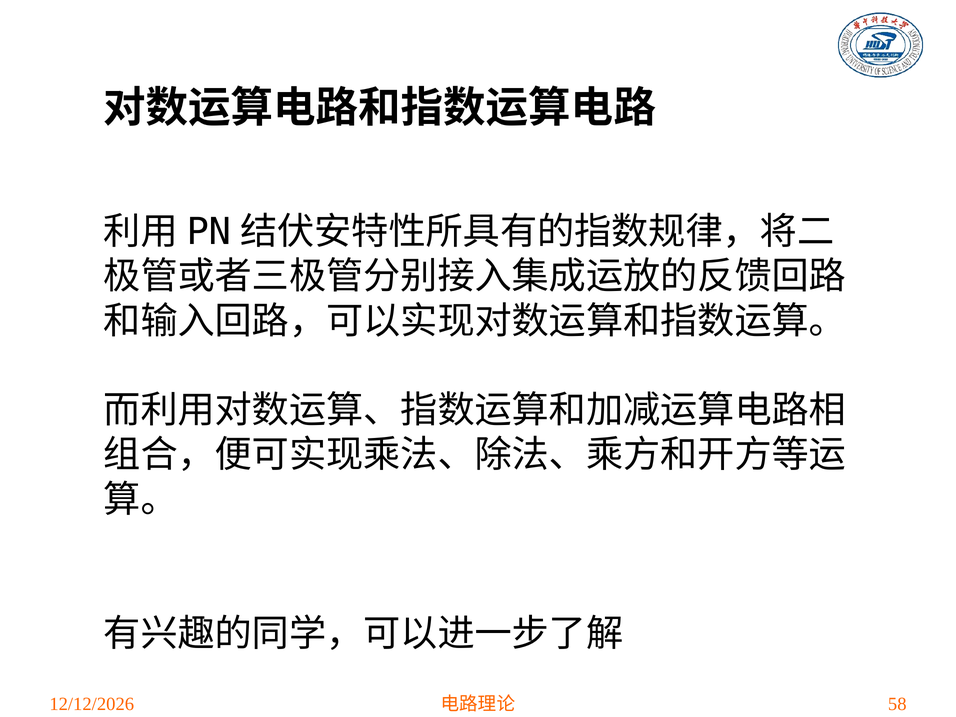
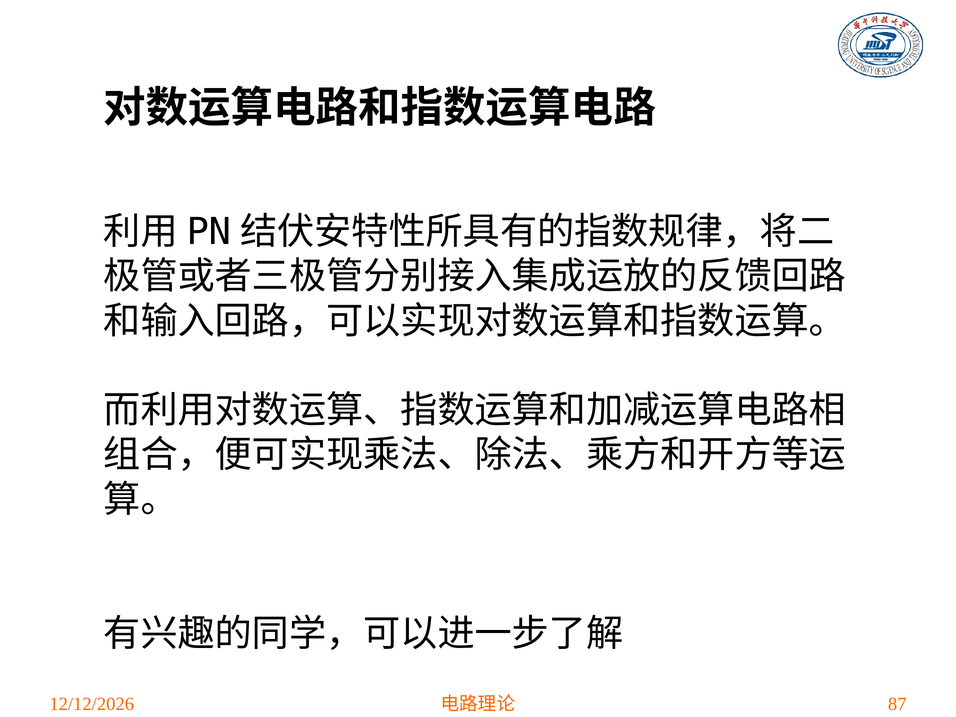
58: 58 -> 87
